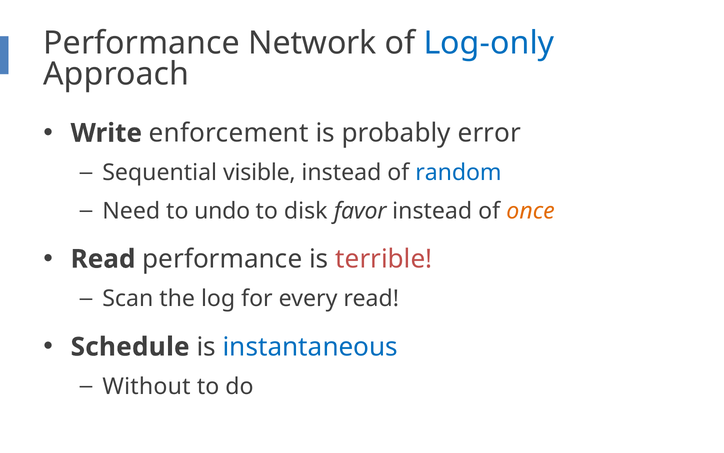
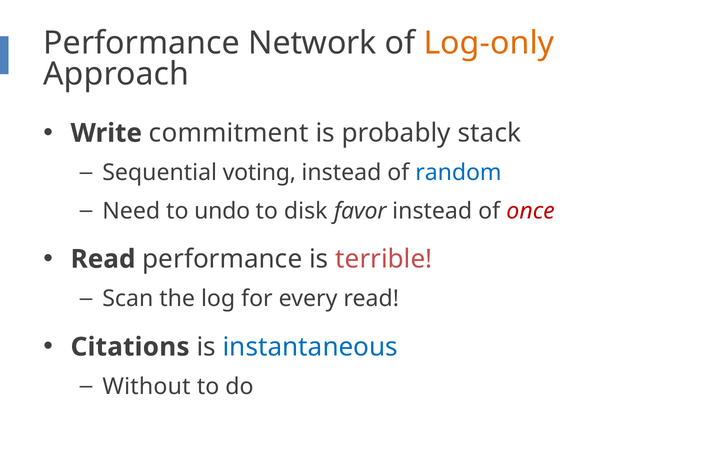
Log-only colour: blue -> orange
enforcement: enforcement -> commitment
error: error -> stack
visible: visible -> voting
once colour: orange -> red
Schedule: Schedule -> Citations
